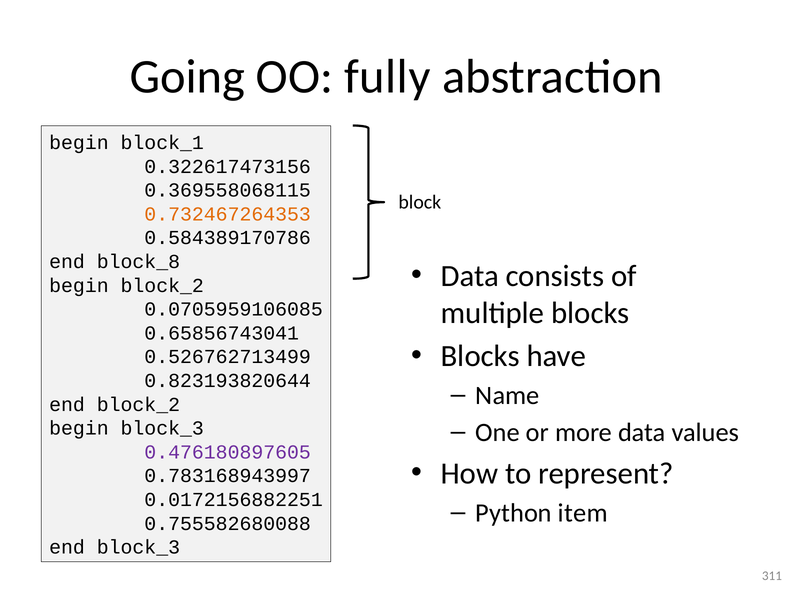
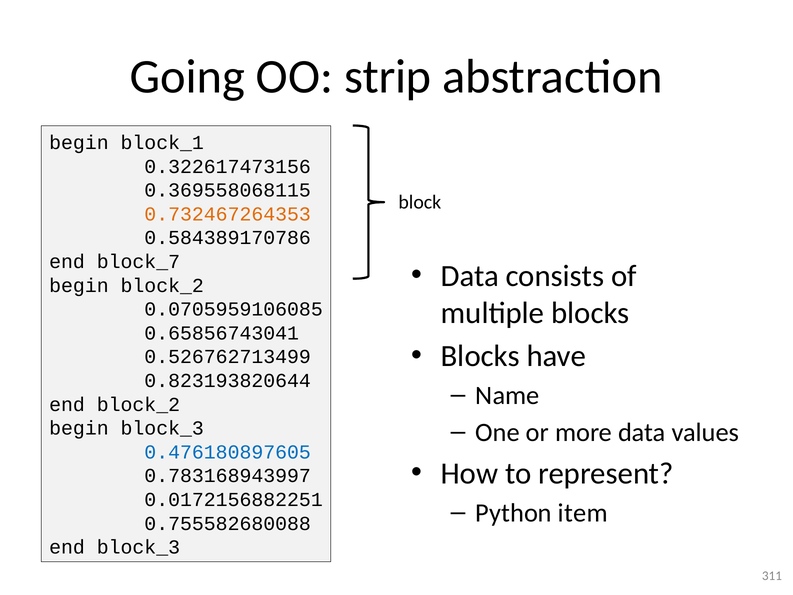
fully: fully -> strip
block_8: block_8 -> block_7
0.476180897605 colour: purple -> blue
